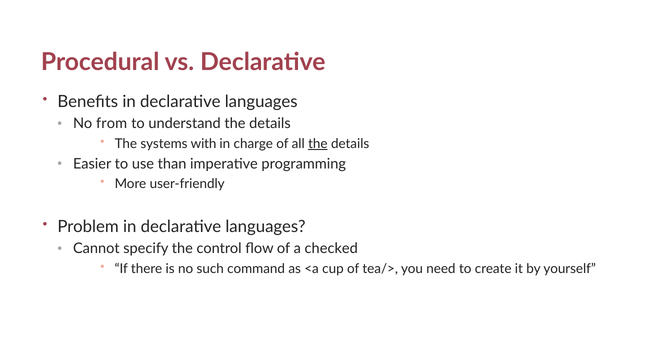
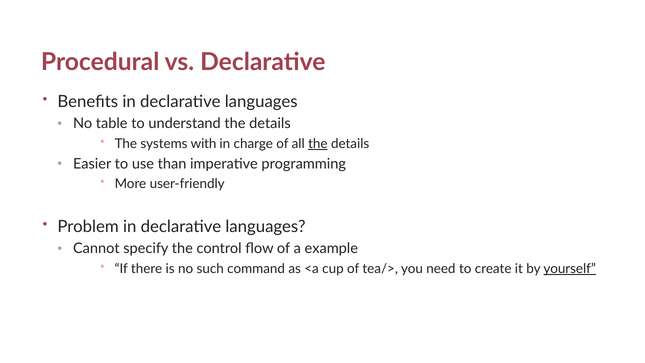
from: from -> table
checked: checked -> example
yourself underline: none -> present
